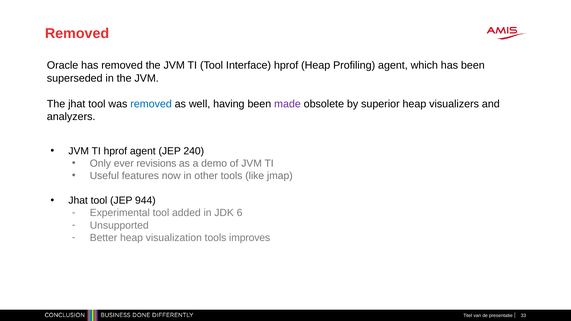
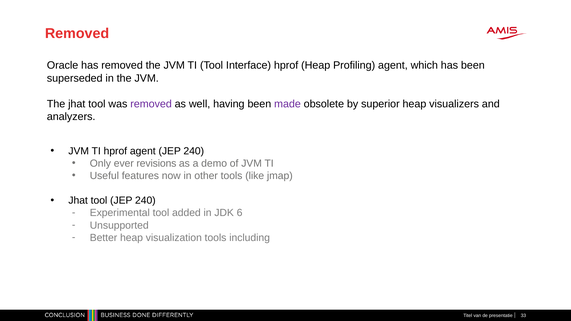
removed at (151, 104) colour: blue -> purple
tool JEP 944: 944 -> 240
improves: improves -> including
